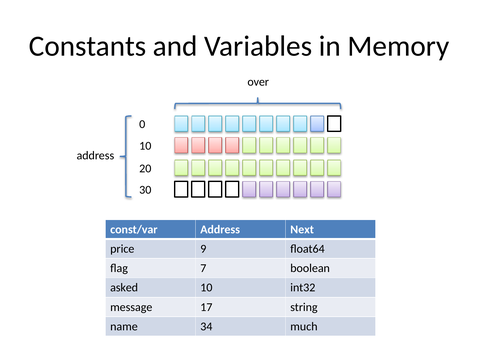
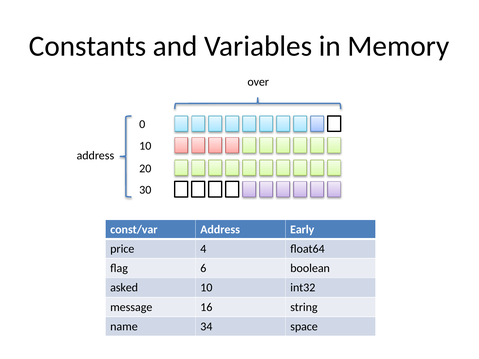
Next: Next -> Early
9: 9 -> 4
7: 7 -> 6
17: 17 -> 16
much: much -> space
